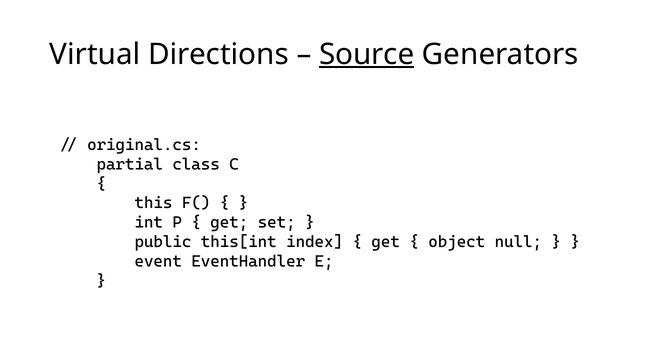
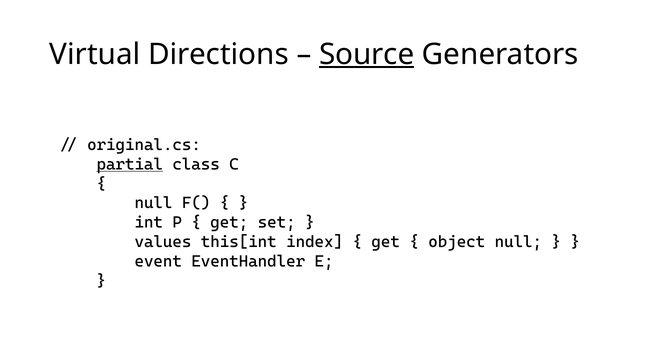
partial underline: none -> present
this at (153, 203): this -> null
public: public -> values
